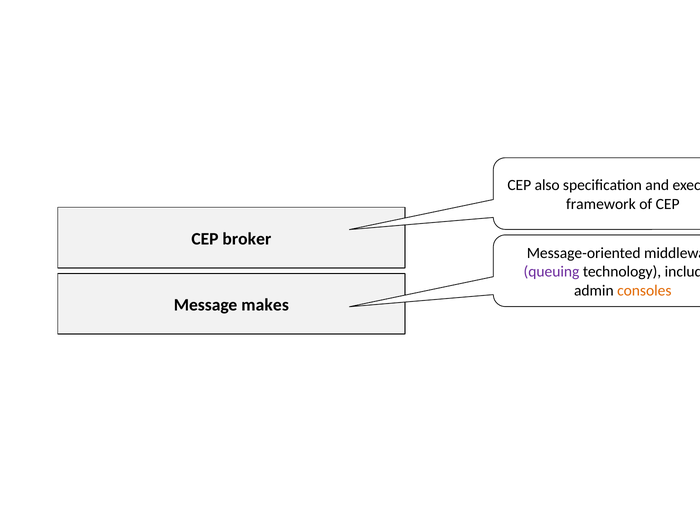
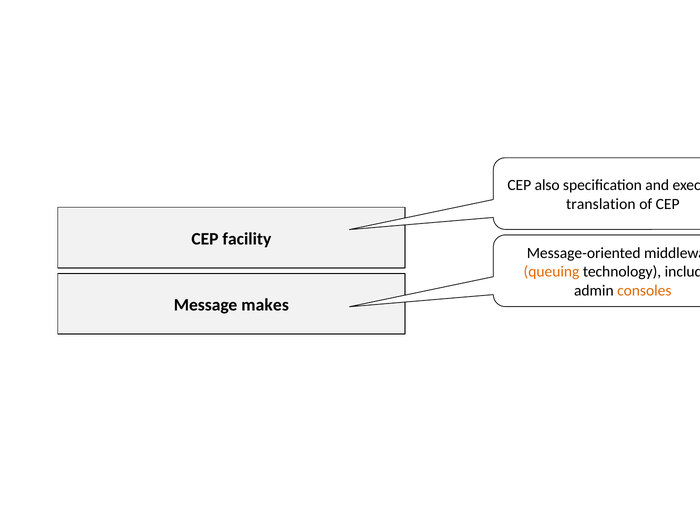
framework: framework -> translation
broker: broker -> facility
queuing colour: purple -> orange
